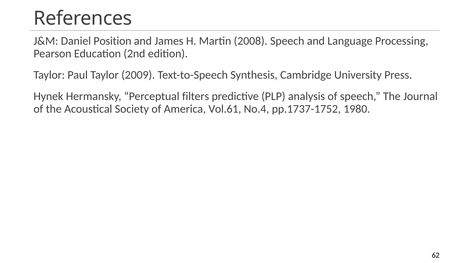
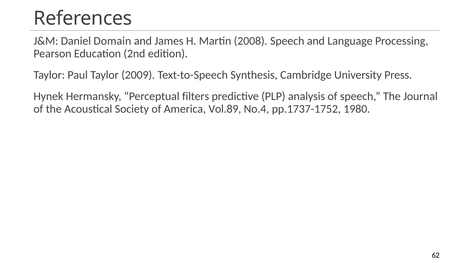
Position: Position -> Domain
Vol.61: Vol.61 -> Vol.89
